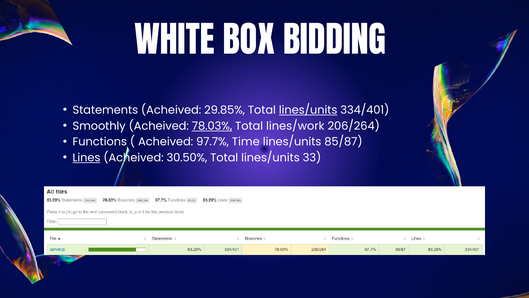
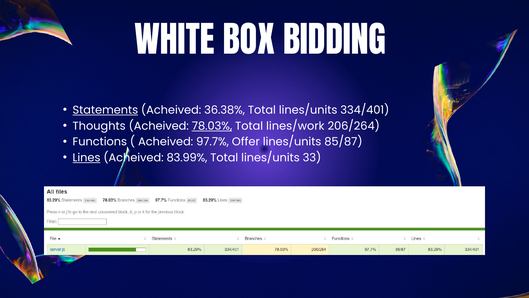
Statements underline: none -> present
29.85%: 29.85% -> 36.38%
lines/units at (308, 110) underline: present -> none
Smoothly: Smoothly -> Thoughts
Time: Time -> Offer
30.50%: 30.50% -> 83.99%
